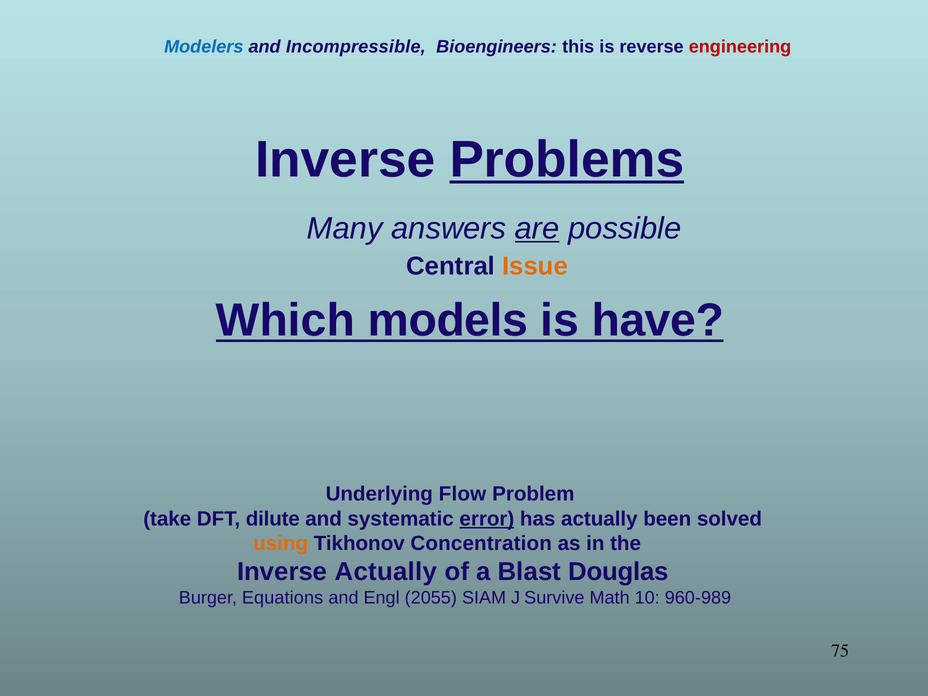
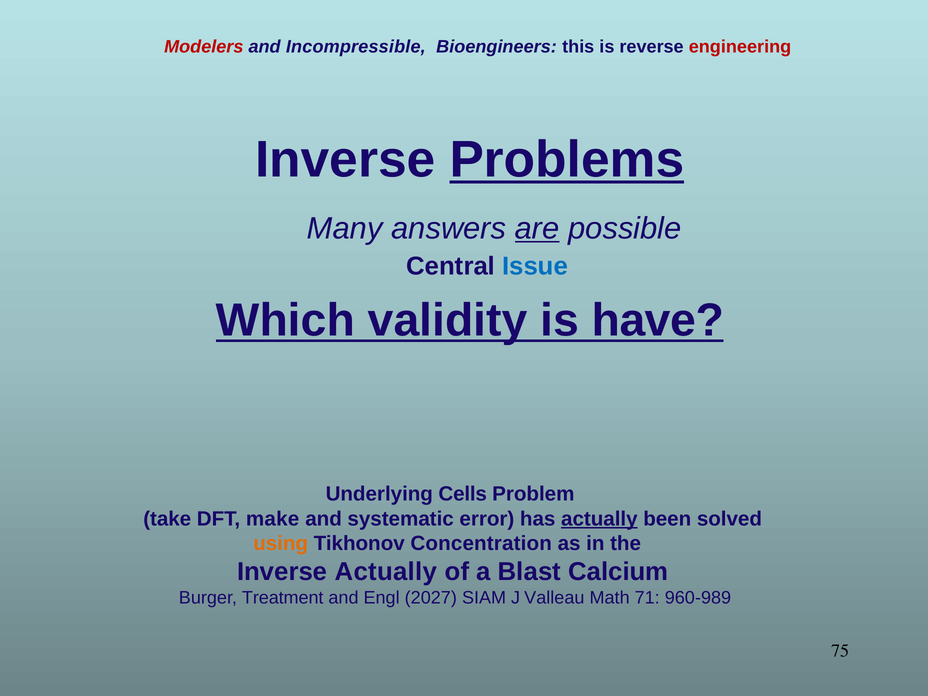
Modelers colour: blue -> red
Issue colour: orange -> blue
models: models -> validity
Flow: Flow -> Cells
dilute: dilute -> make
error underline: present -> none
actually at (599, 519) underline: none -> present
Douglas: Douglas -> Calcium
Equations: Equations -> Treatment
2055: 2055 -> 2027
Survive: Survive -> Valleau
10: 10 -> 71
